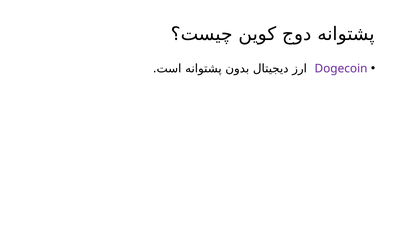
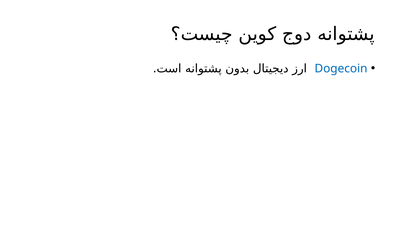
Dogecoin colour: purple -> blue
